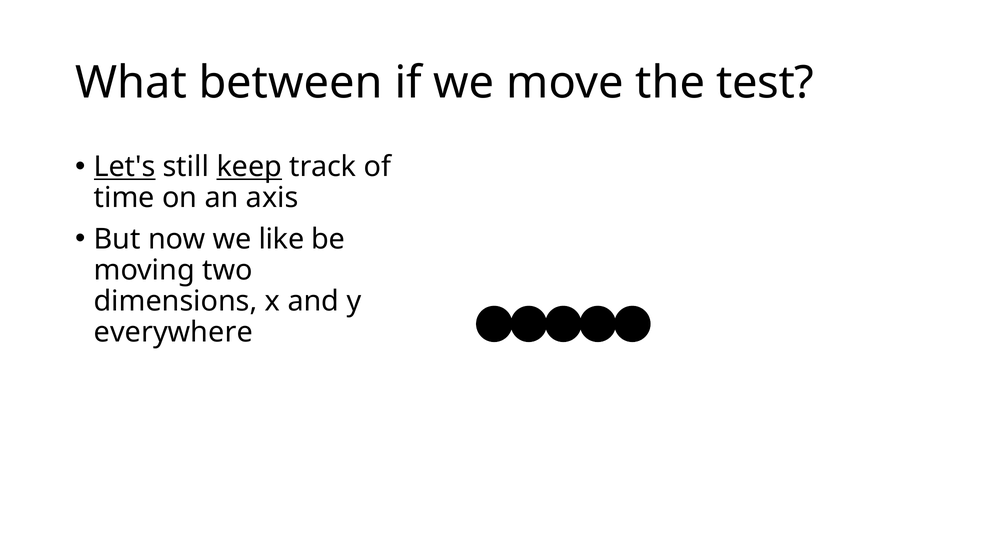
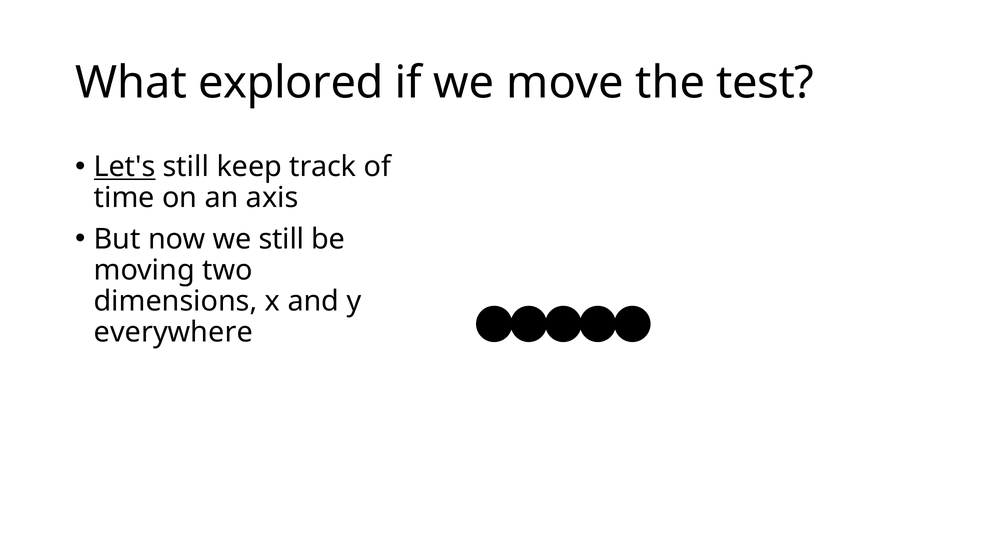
between: between -> explored
keep underline: present -> none
we like: like -> still
